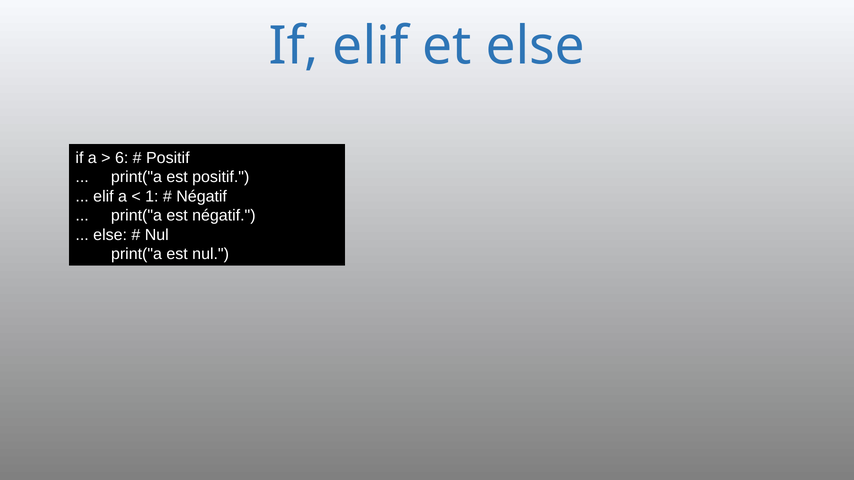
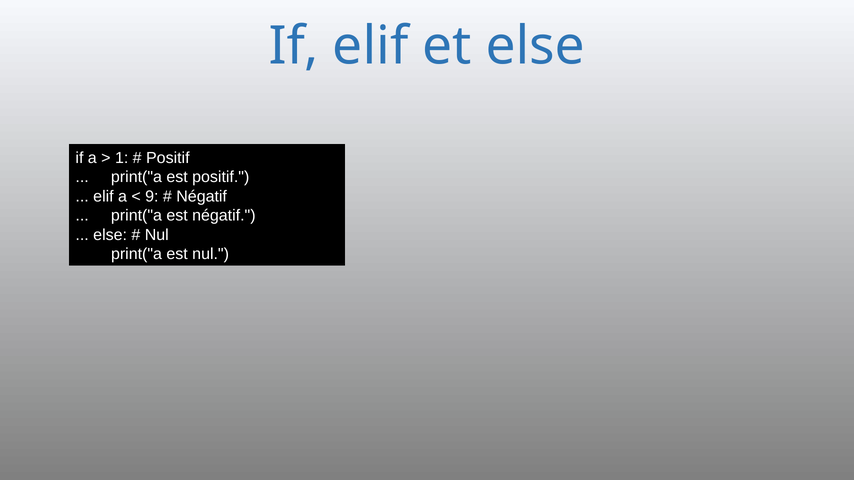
6: 6 -> 1
1: 1 -> 9
